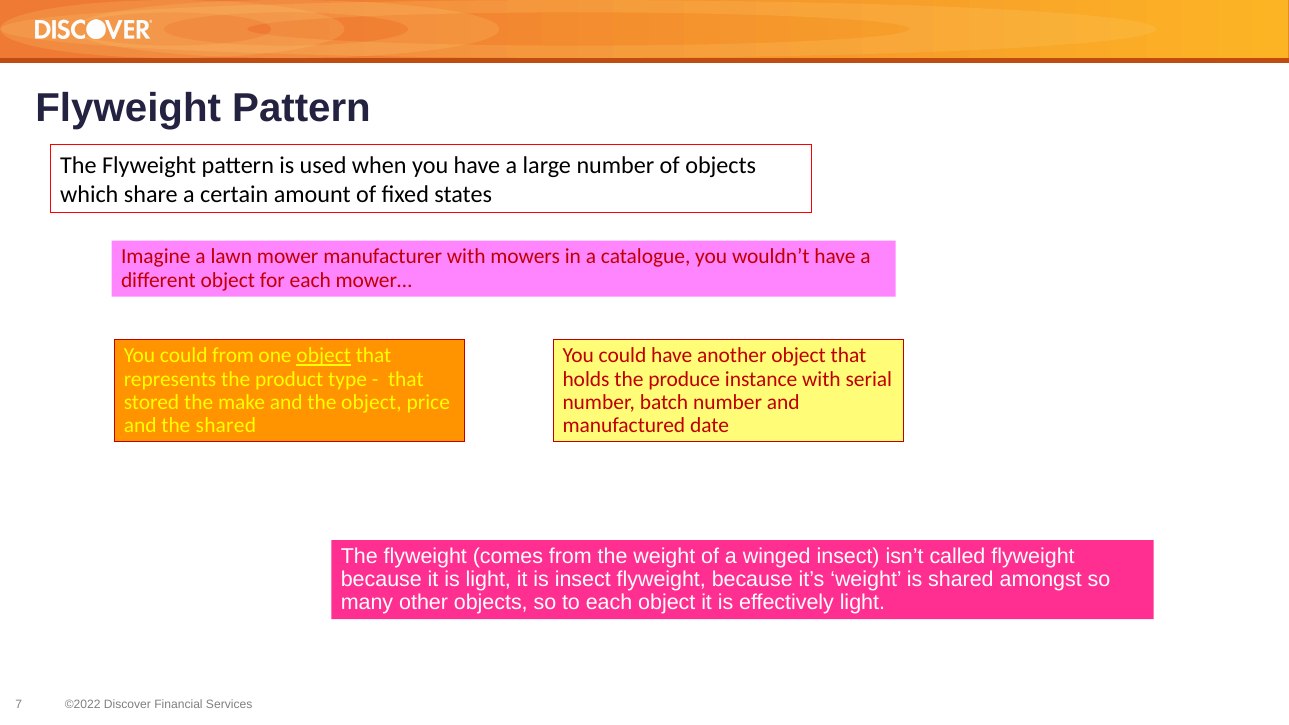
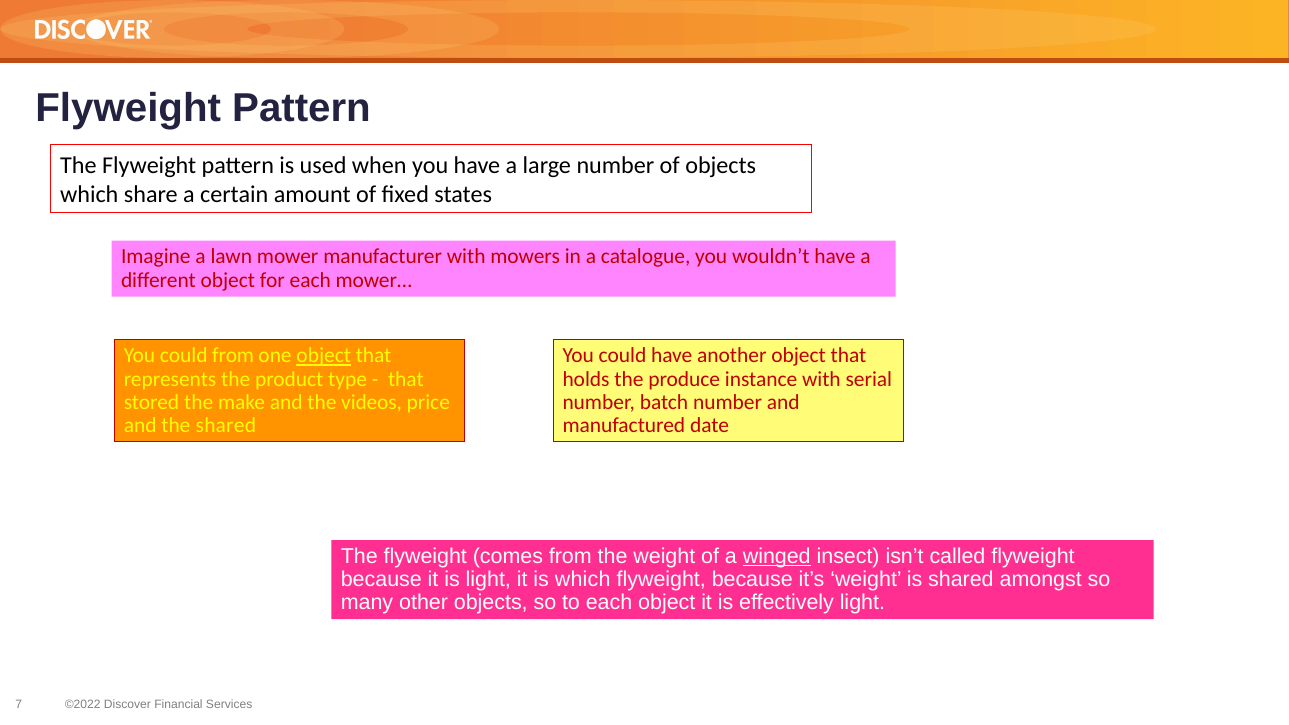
the object: object -> videos
winged underline: none -> present
is insect: insect -> which
